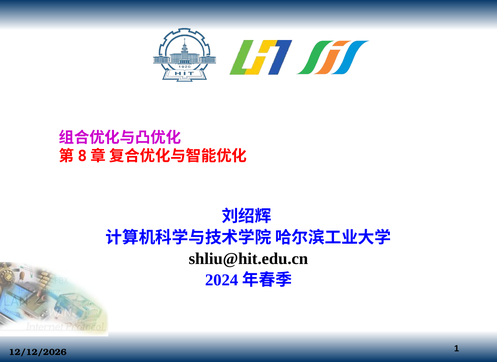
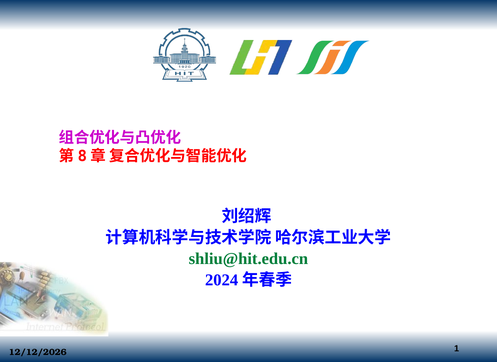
shliu@hit.edu.cn colour: black -> green
